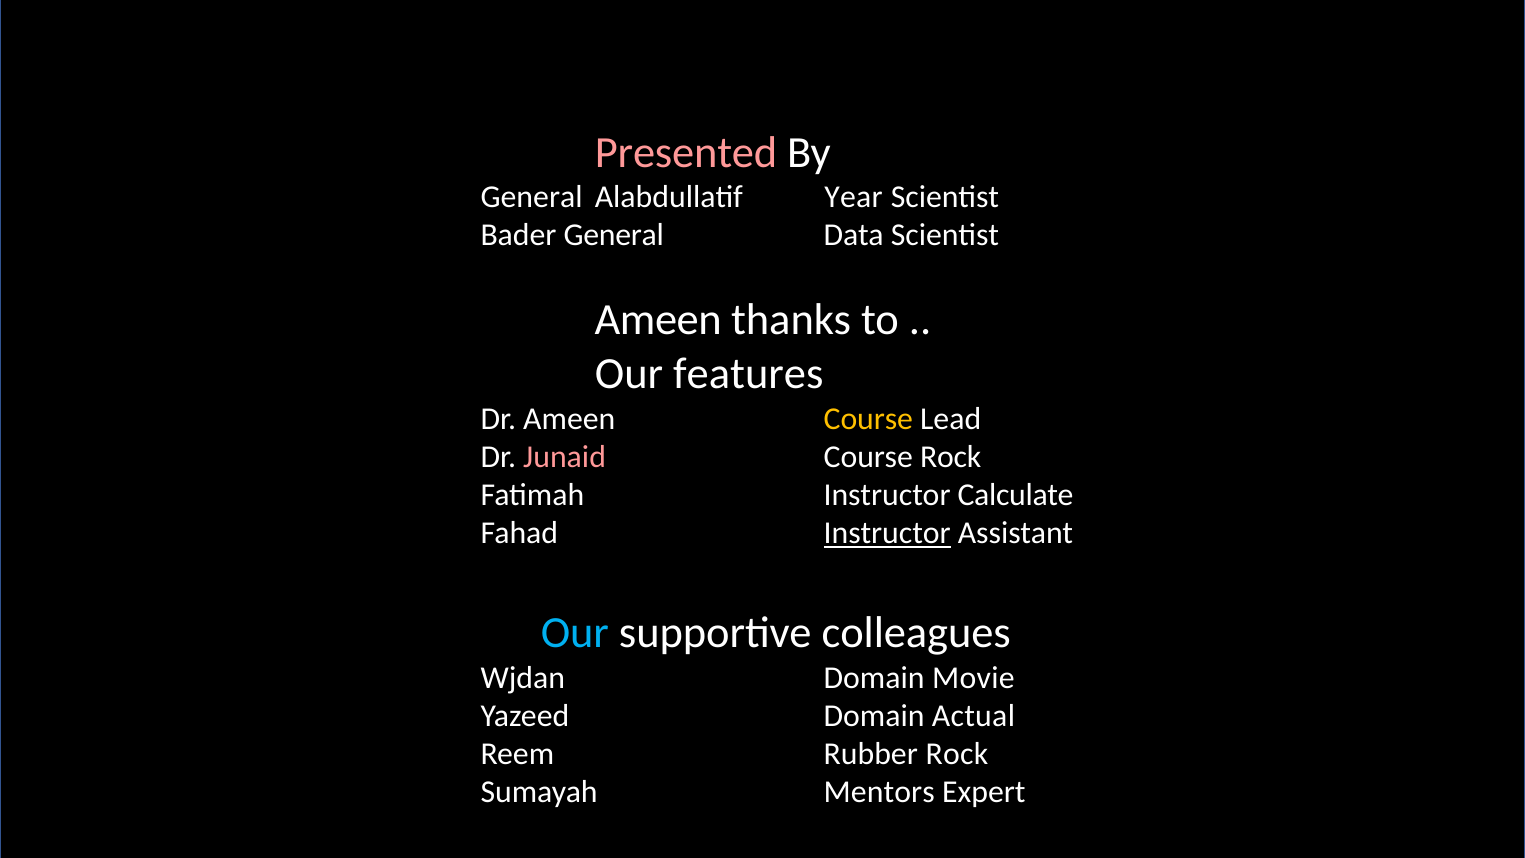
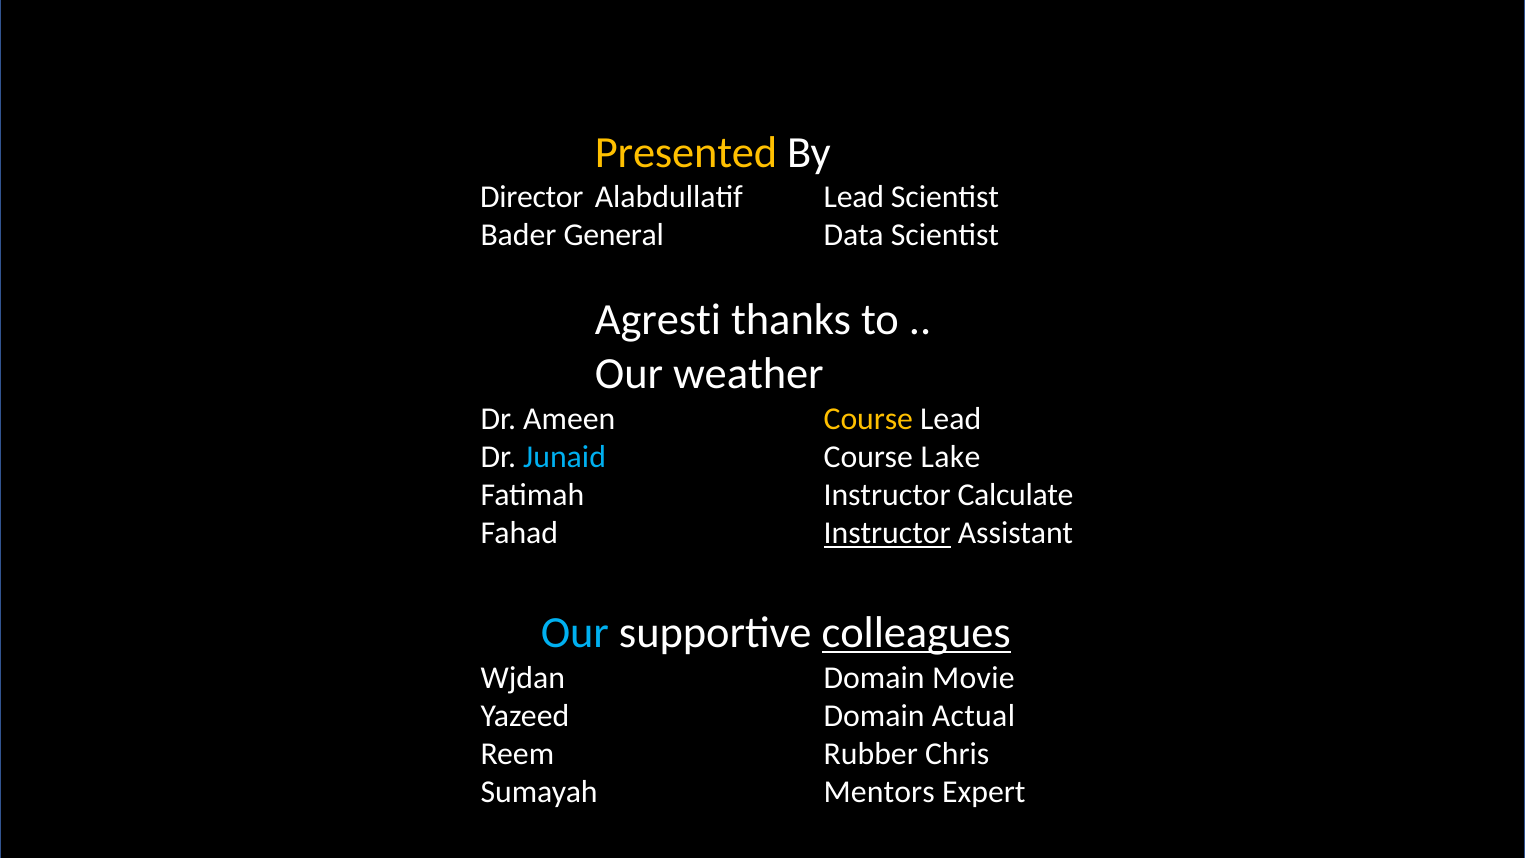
Presented at (686, 152) colour: pink -> yellow
General at (532, 197): General -> Director
Alabdullatif Year: Year -> Lead
Ameen at (658, 320): Ameen -> Agresti
features: features -> weather
Junaid at (565, 457) colour: pink -> light blue
Course Rock: Rock -> Lake
colleagues at (916, 633) underline: none -> present
Rubber Rock: Rock -> Chris
